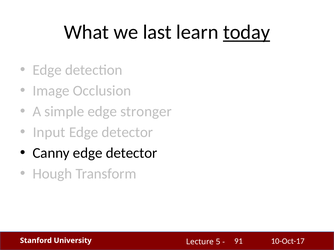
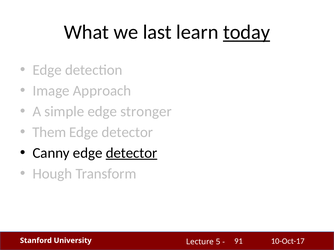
Occlusion: Occlusion -> Approach
Input: Input -> Them
detector at (131, 153) underline: none -> present
